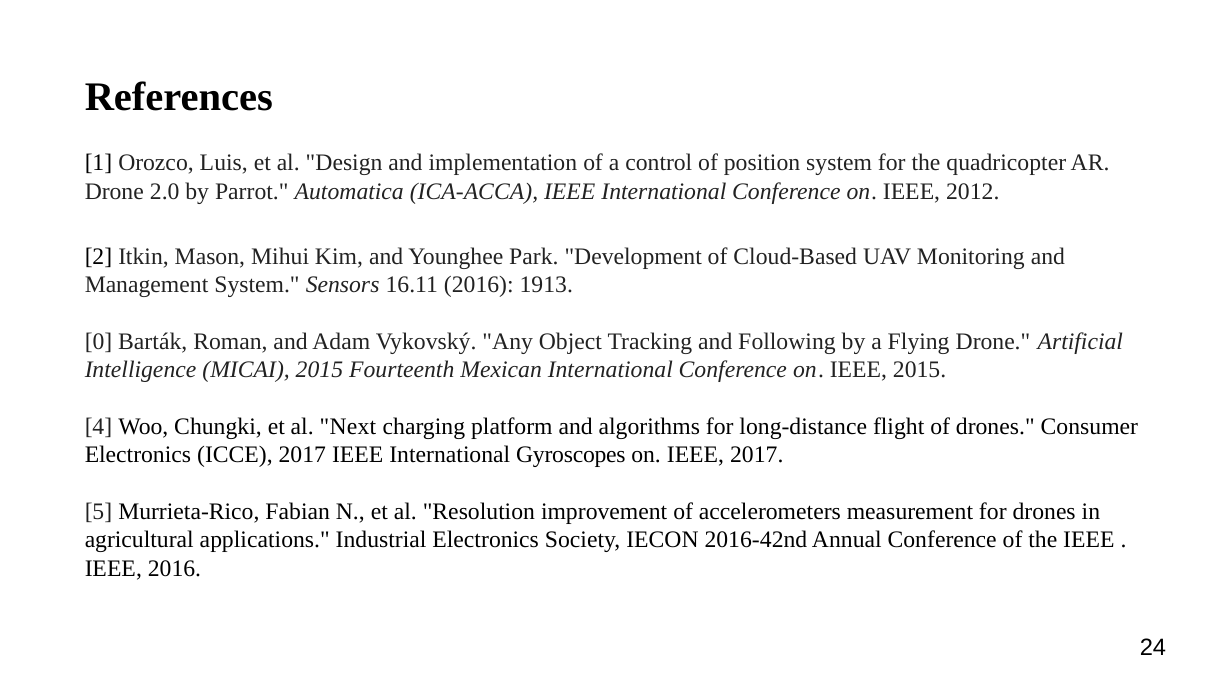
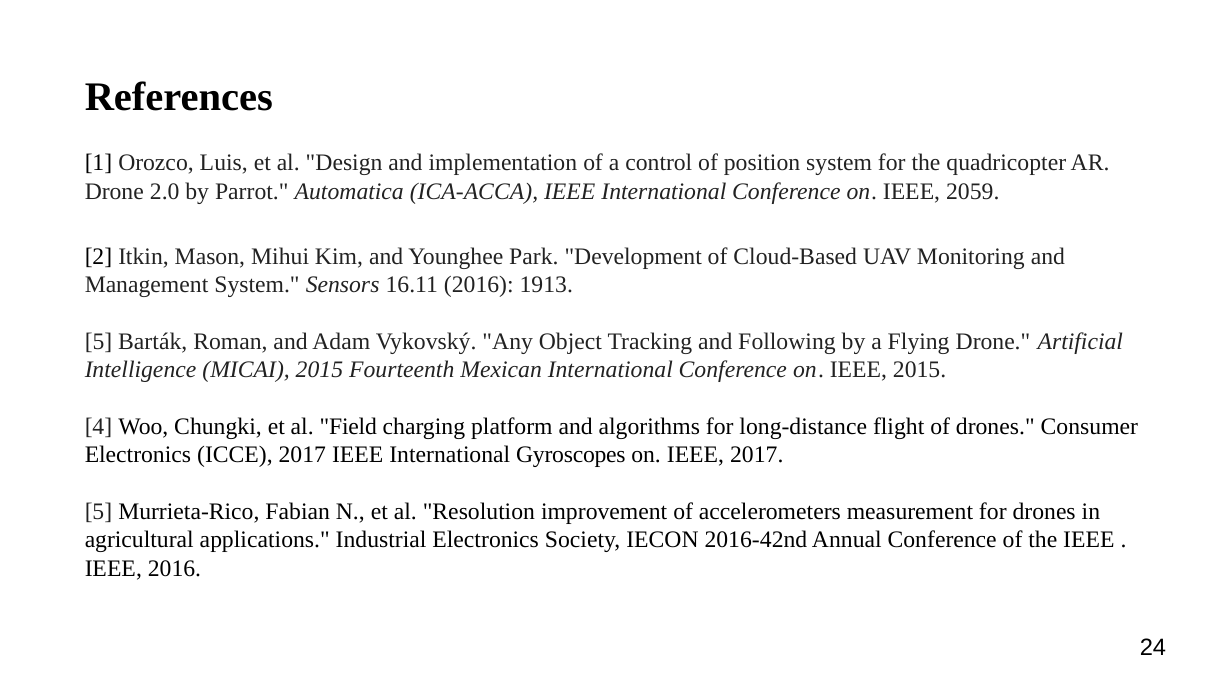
2012: 2012 -> 2059
0 at (99, 342): 0 -> 5
Next: Next -> Field
